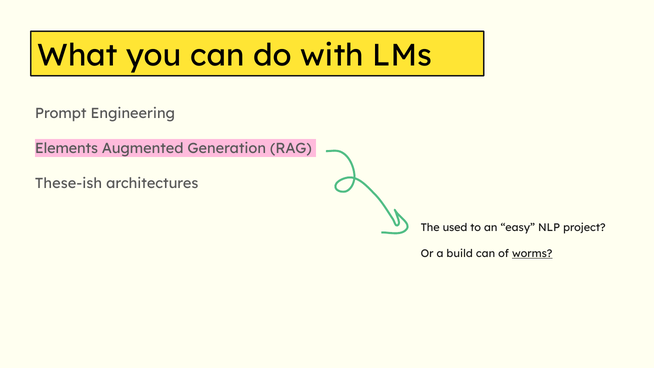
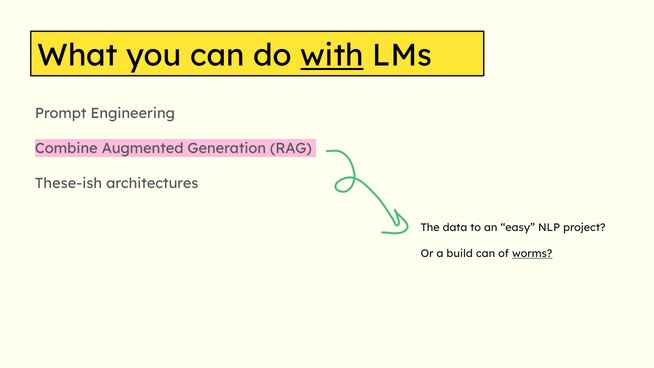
with underline: none -> present
Elements: Elements -> Combine
used: used -> data
